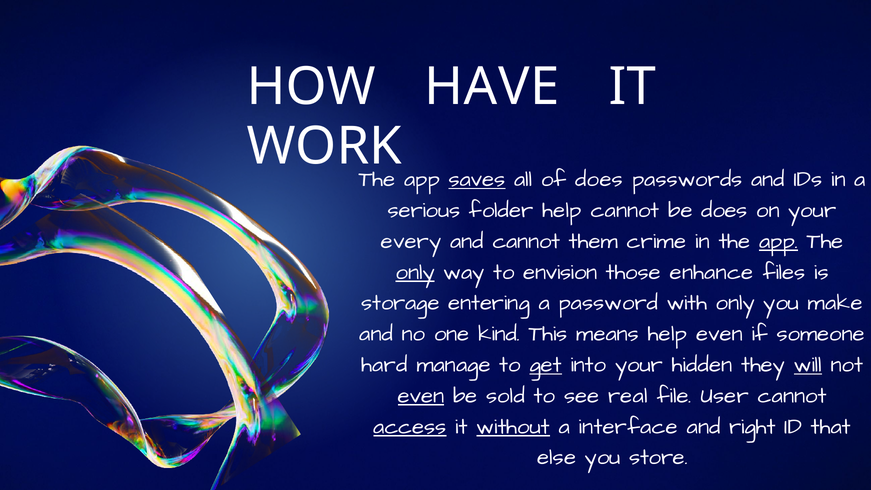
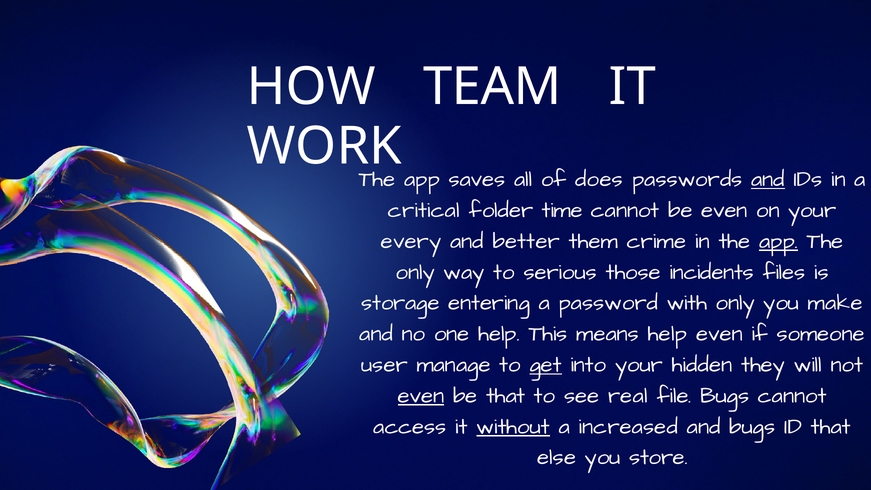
HAVE: HAVE -> TEAM
saves underline: present -> none
and at (768, 179) underline: none -> present
serious: serious -> critical
folder help: help -> time
be does: does -> even
and cannot: cannot -> better
only at (415, 272) underline: present -> none
envision: envision -> serious
enhance: enhance -> incidents
one kind: kind -> help
hard: hard -> user
will underline: present -> none
be sold: sold -> that
file User: User -> Bugs
access underline: present -> none
interface: interface -> increased
and right: right -> bugs
